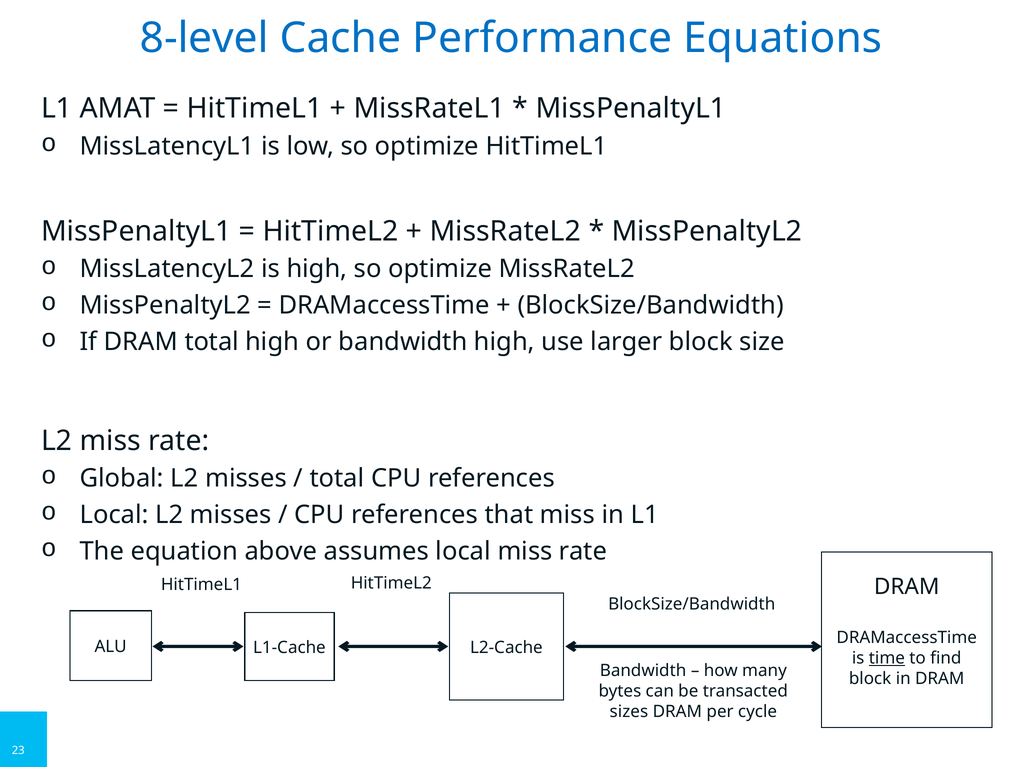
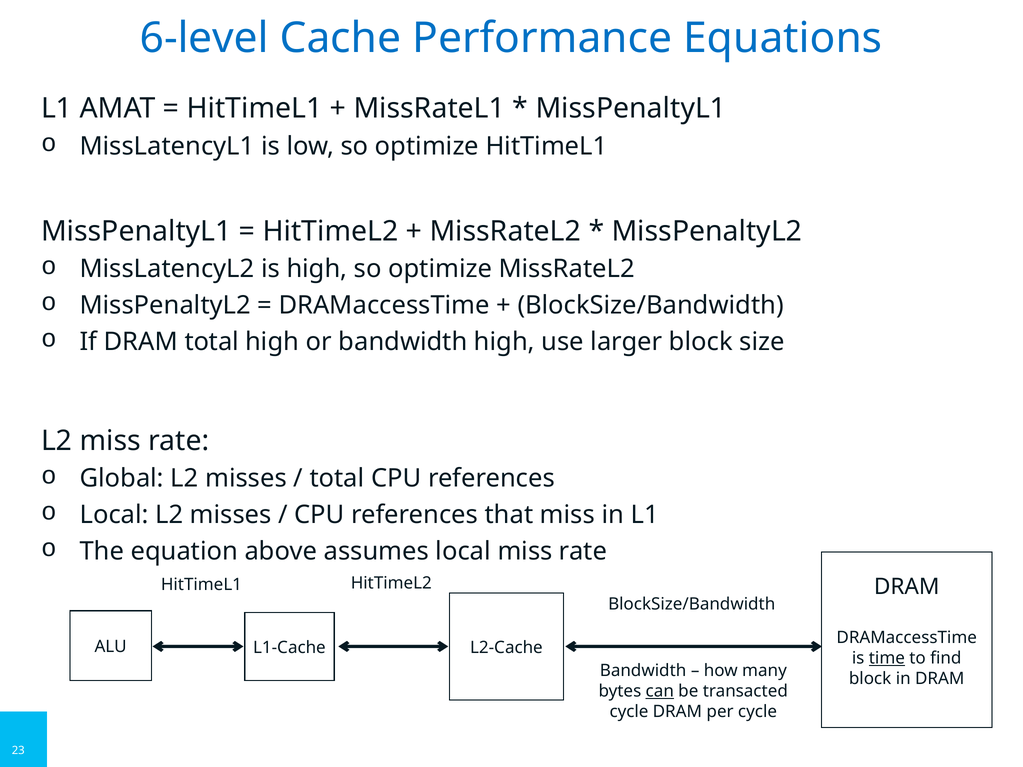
8-level: 8-level -> 6-level
can underline: none -> present
sizes at (629, 712): sizes -> cycle
